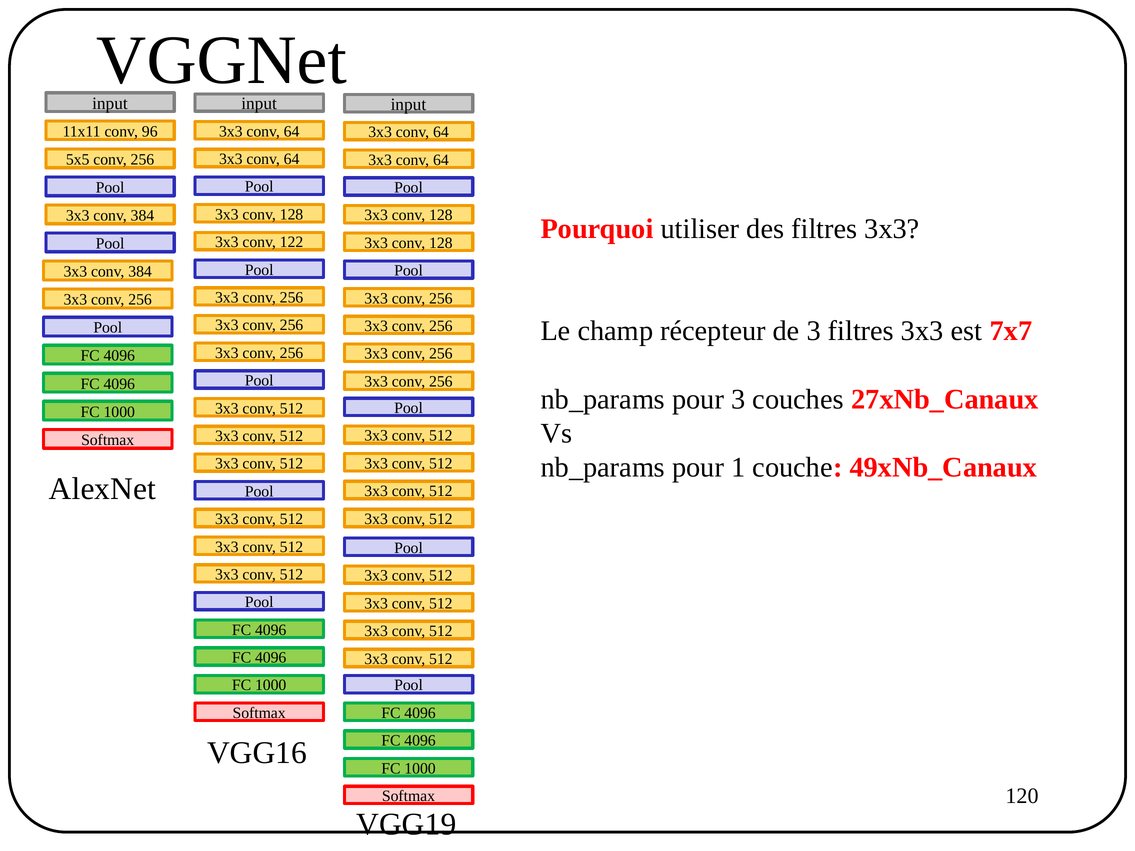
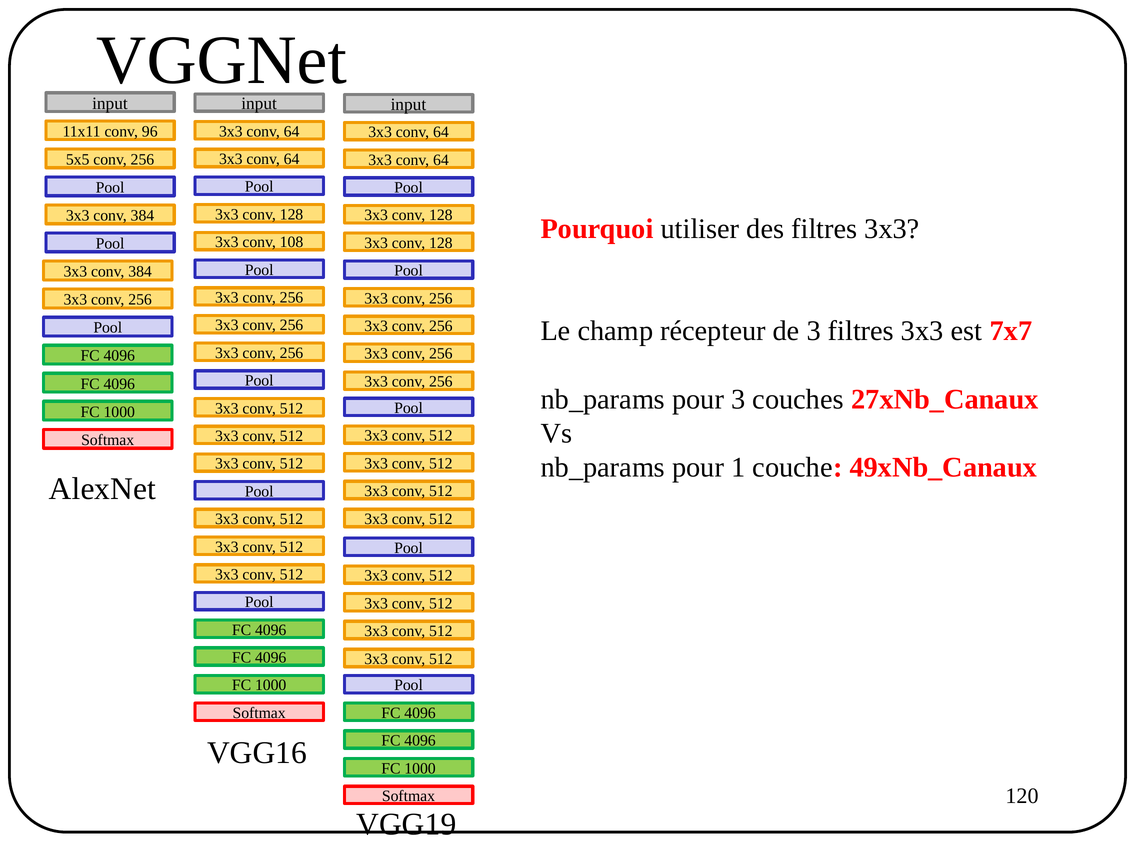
122: 122 -> 108
